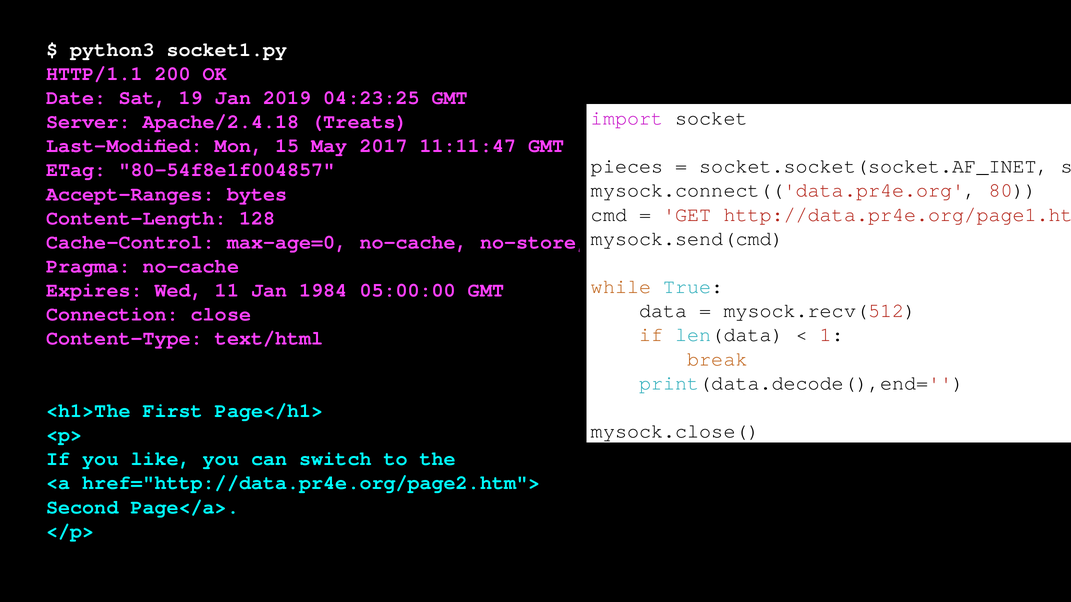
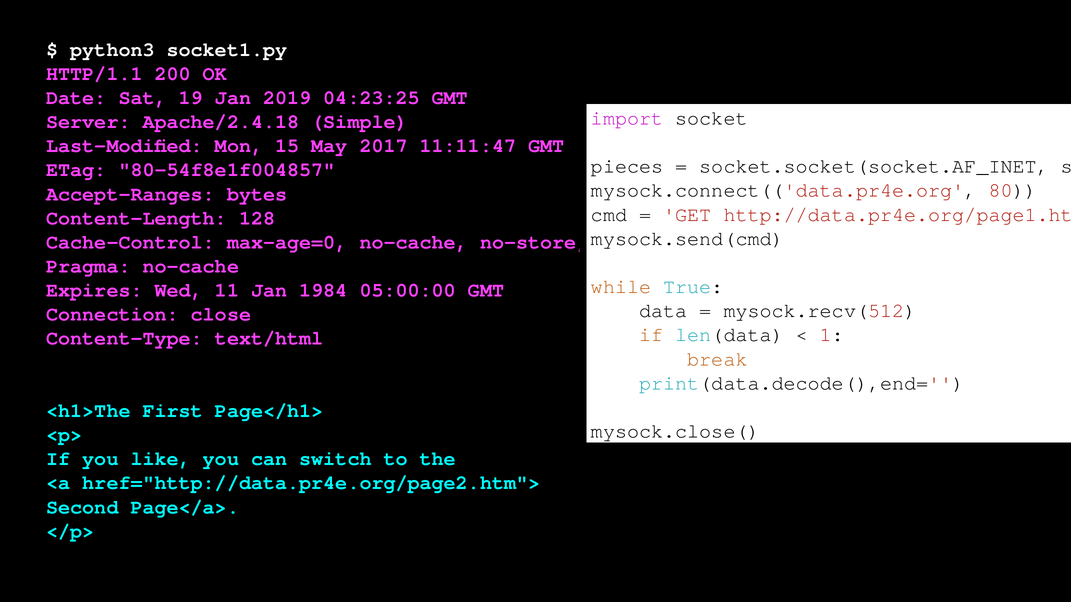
Treats: Treats -> Simple
